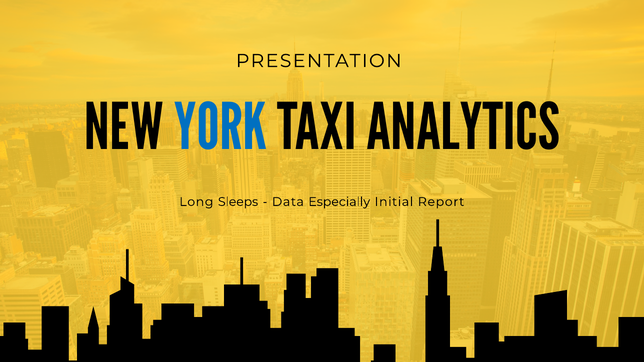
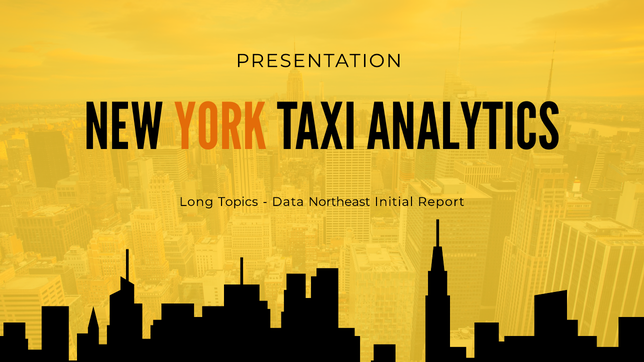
YORK colour: blue -> orange
Sleeps: Sleeps -> Topics
Especially: Especially -> Northeast
